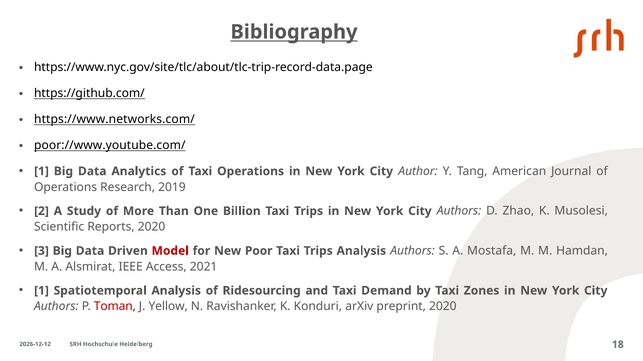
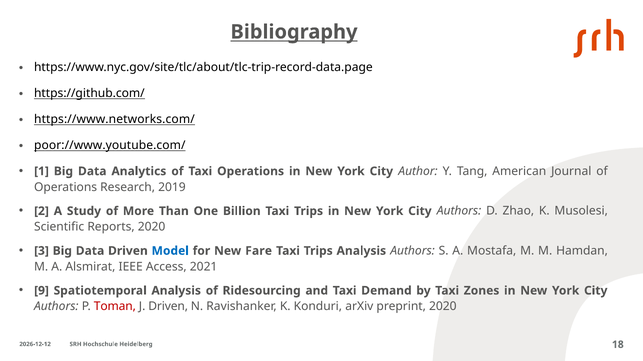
Model colour: red -> blue
Poor: Poor -> Fare
1 at (41, 291): 1 -> 9
J Yellow: Yellow -> Driven
